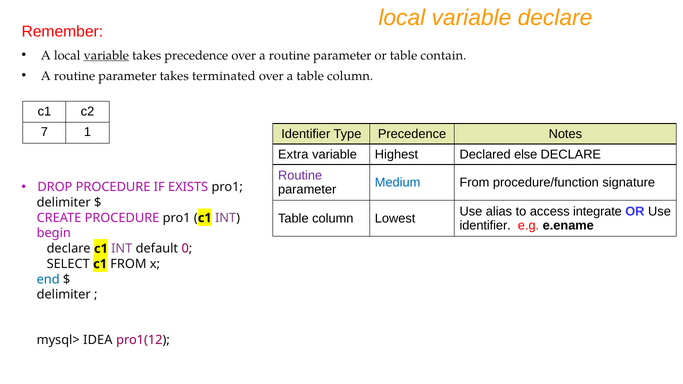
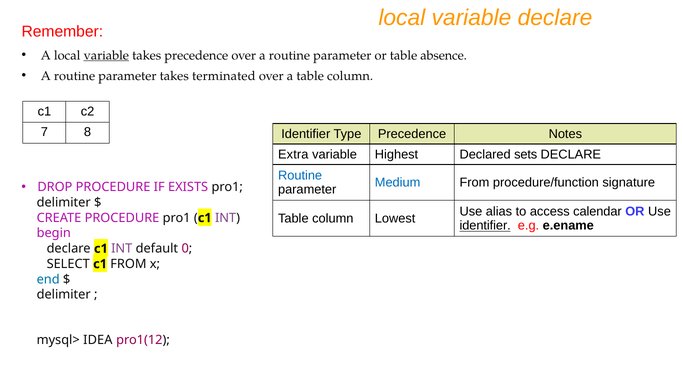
contain: contain -> absence
1: 1 -> 8
else: else -> sets
Routine at (300, 176) colour: purple -> blue
integrate: integrate -> calendar
identifier at (485, 226) underline: none -> present
